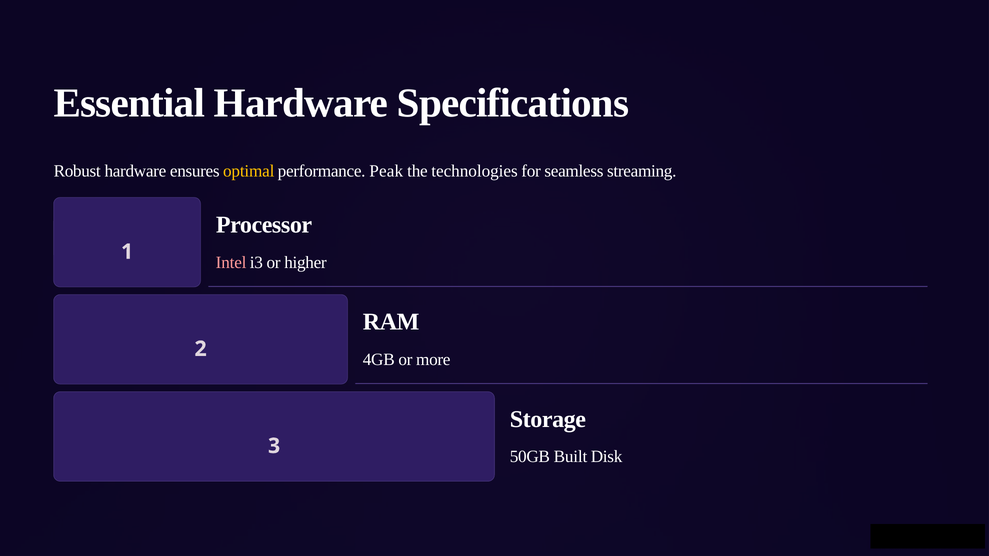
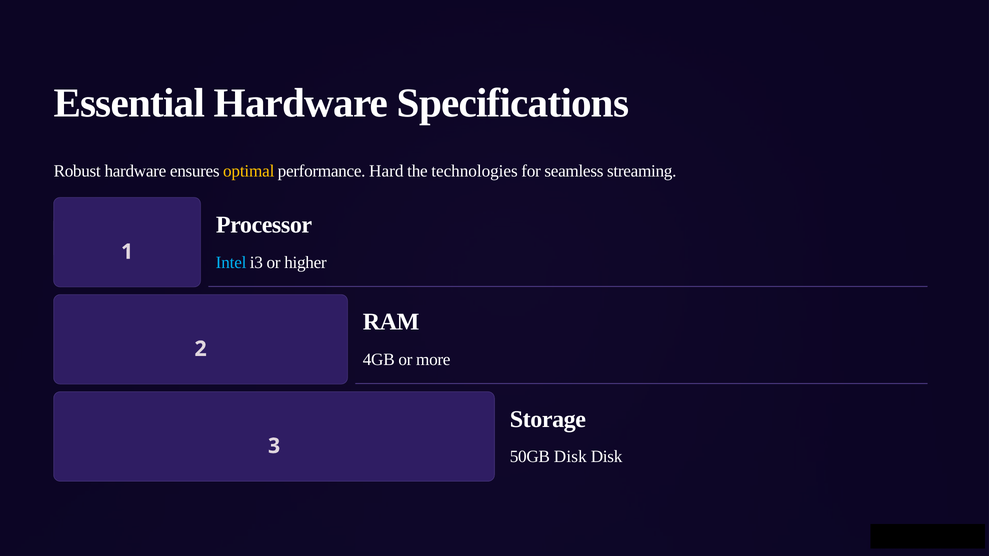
Peak: Peak -> Hard
Intel colour: pink -> light blue
50GB Built: Built -> Disk
